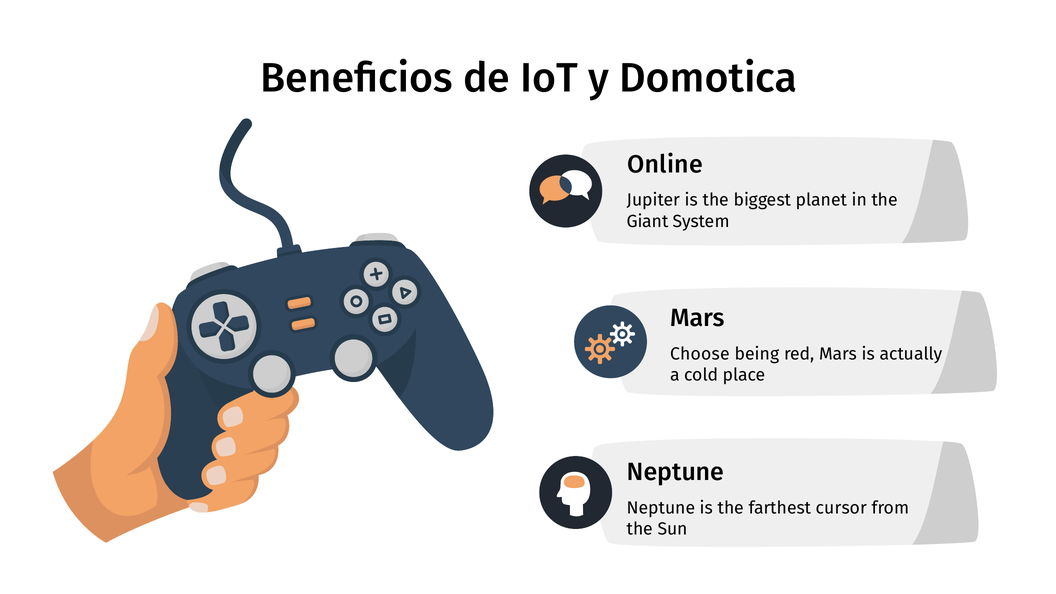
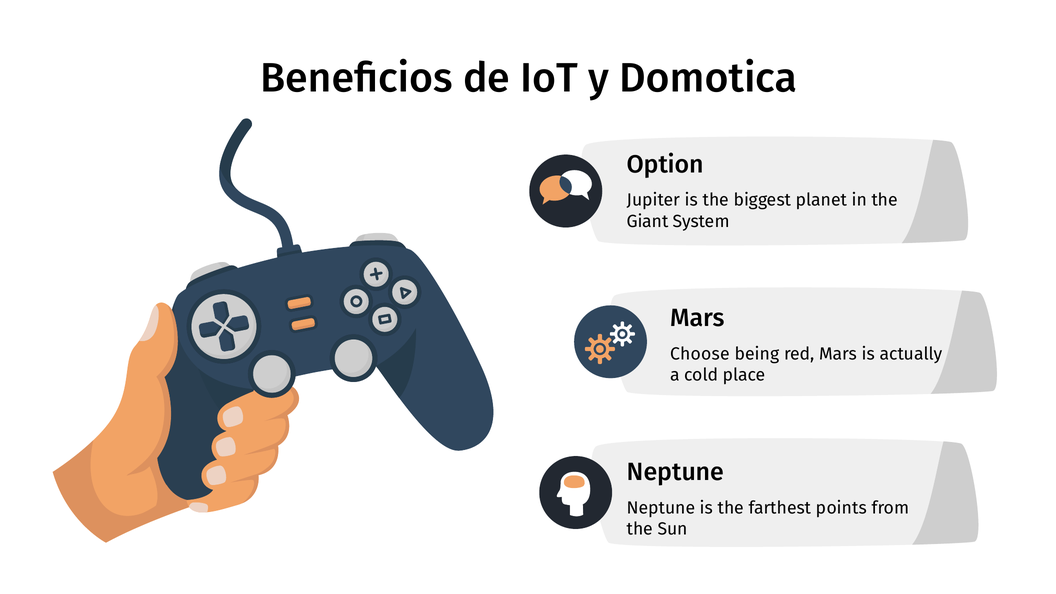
Online: Online -> Option
cursor: cursor -> points
